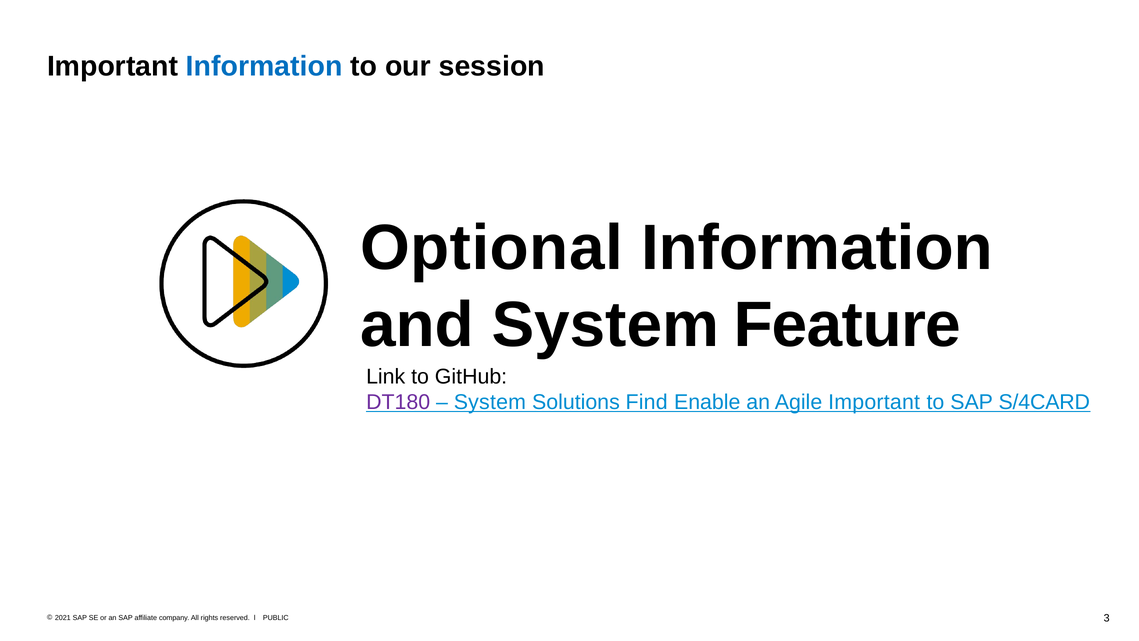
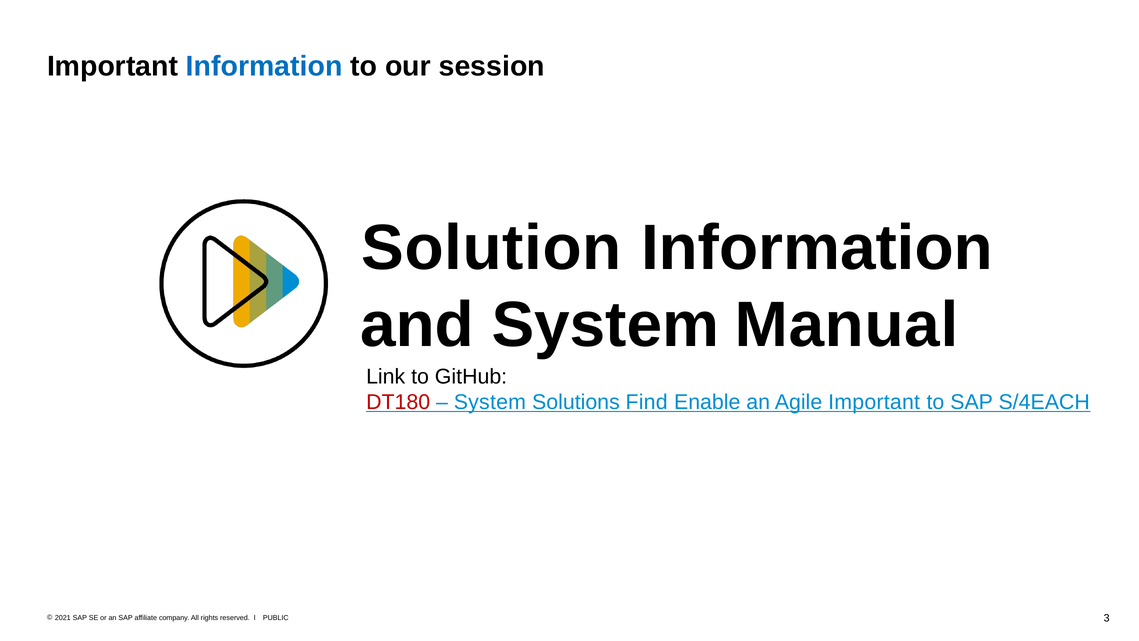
Optional: Optional -> Solution
Feature: Feature -> Manual
DT180 colour: purple -> red
S/4CARD: S/4CARD -> S/4EACH
